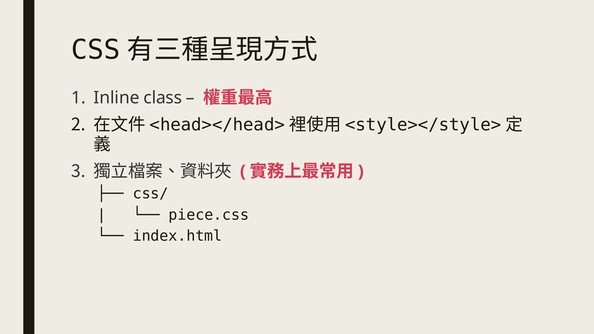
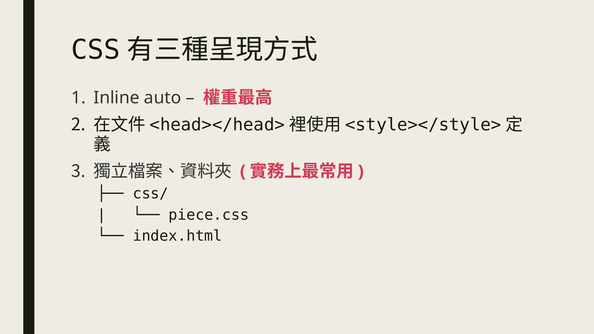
class: class -> auto
